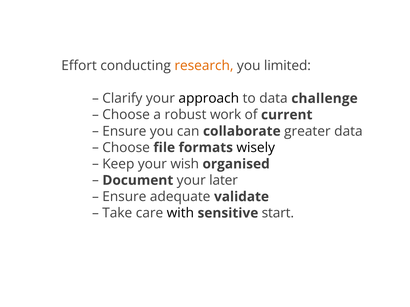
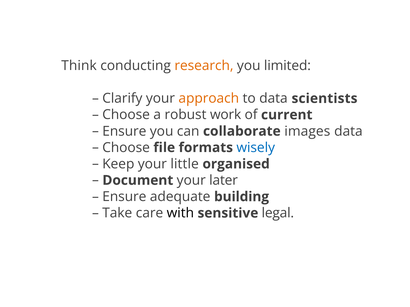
Effort: Effort -> Think
approach colour: black -> orange
challenge: challenge -> scientists
greater: greater -> images
wisely colour: black -> blue
wish: wish -> little
validate: validate -> building
start: start -> legal
